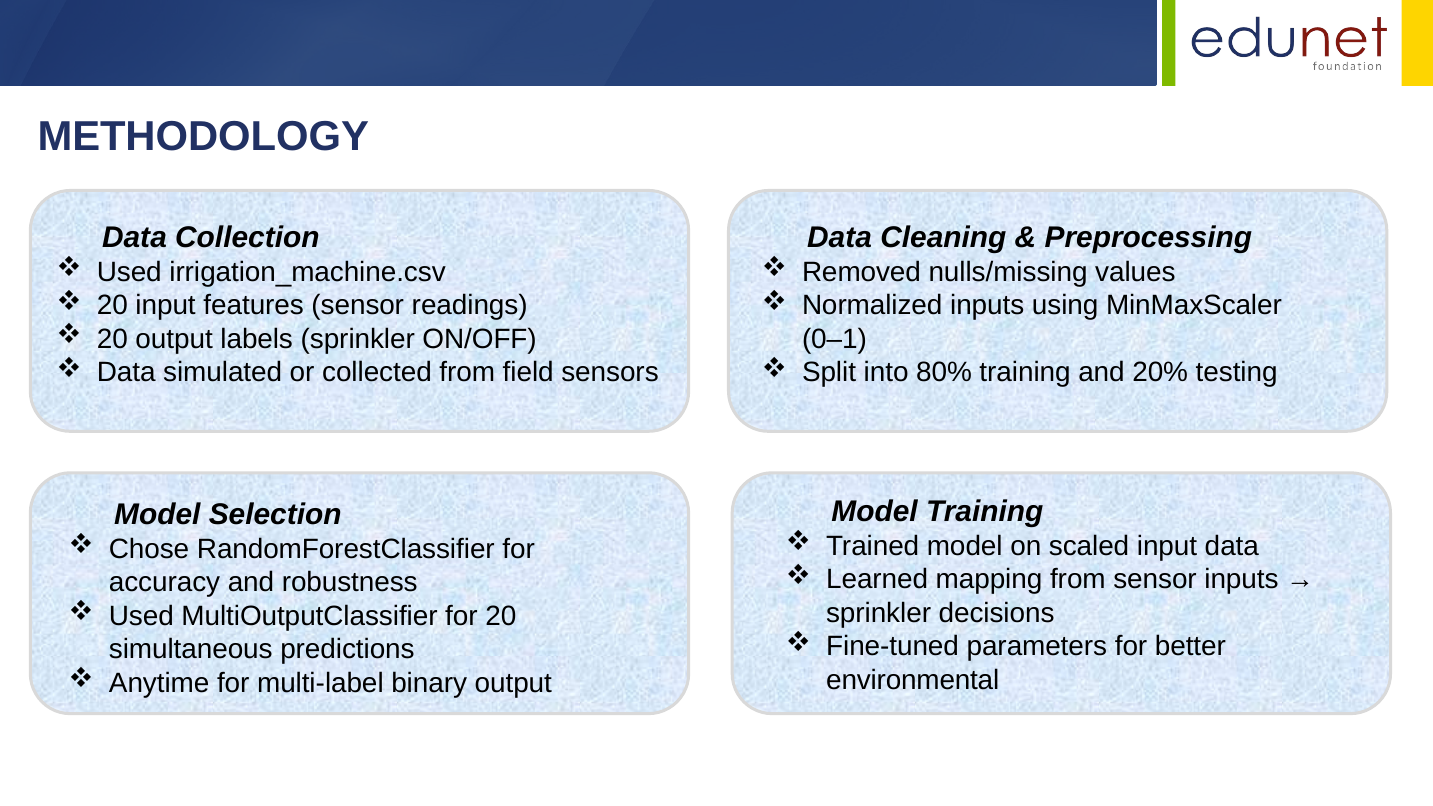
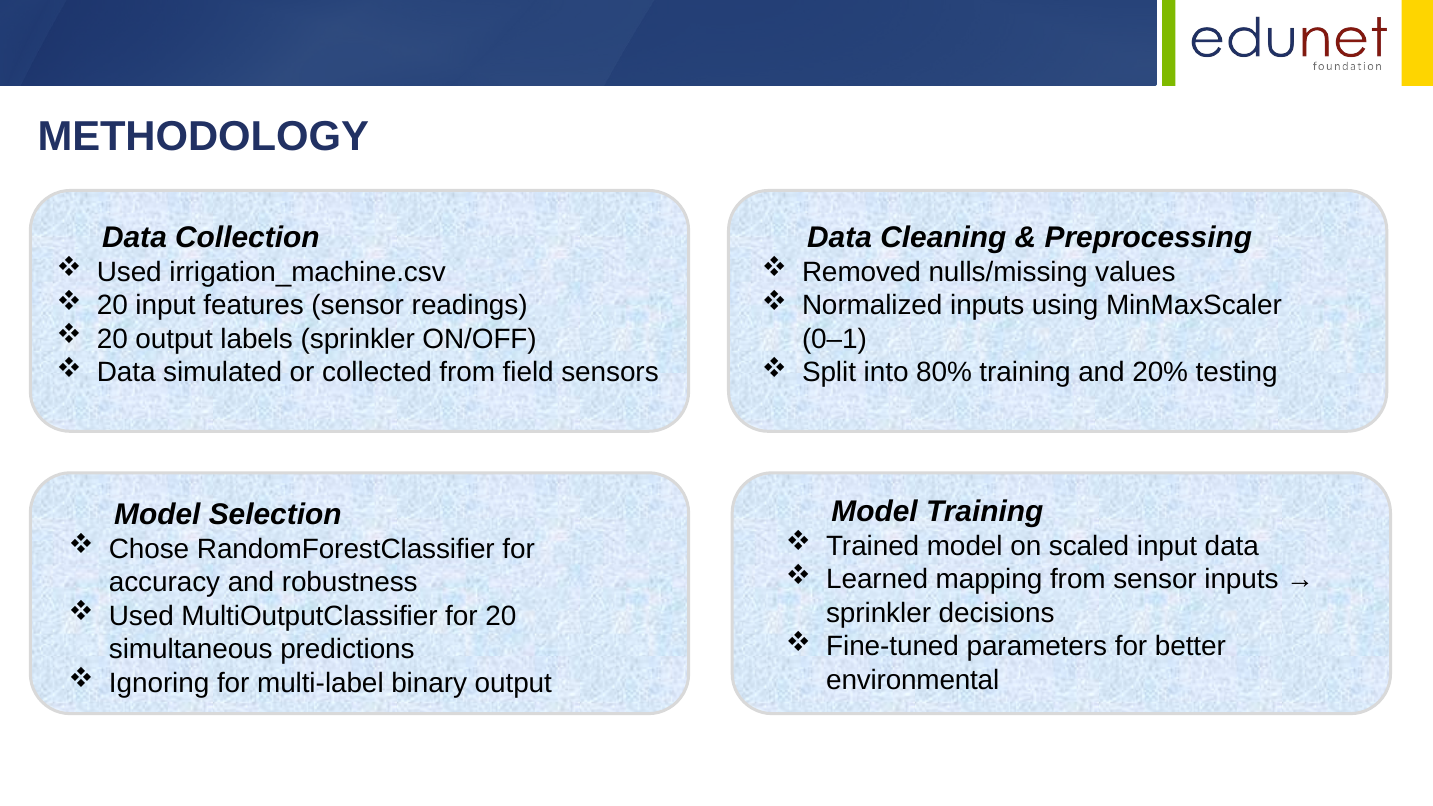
Anytime: Anytime -> Ignoring
